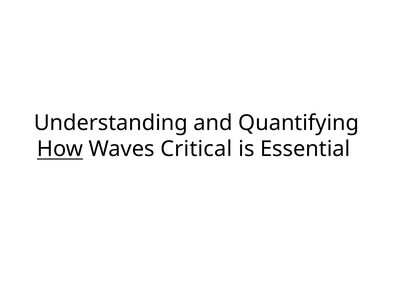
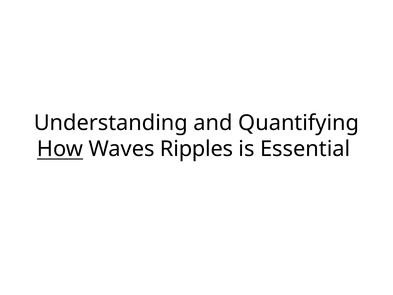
Critical: Critical -> Ripples
